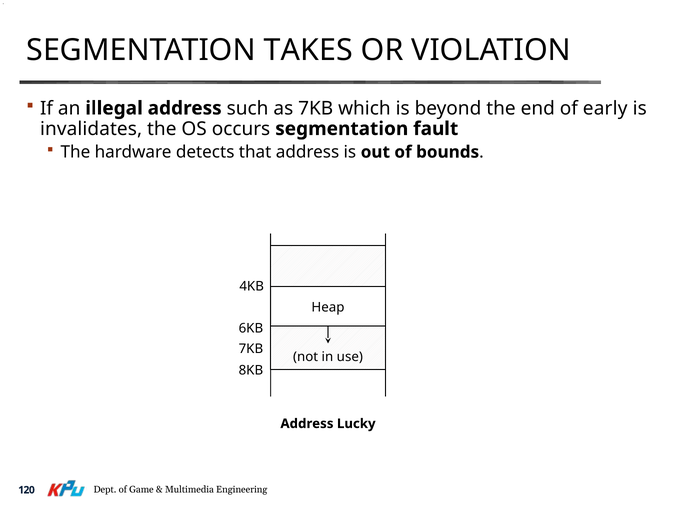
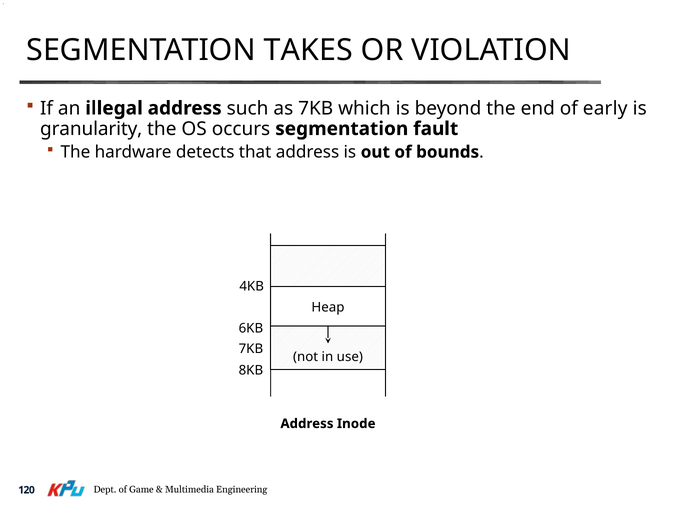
invalidates: invalidates -> granularity
Lucky: Lucky -> Inode
